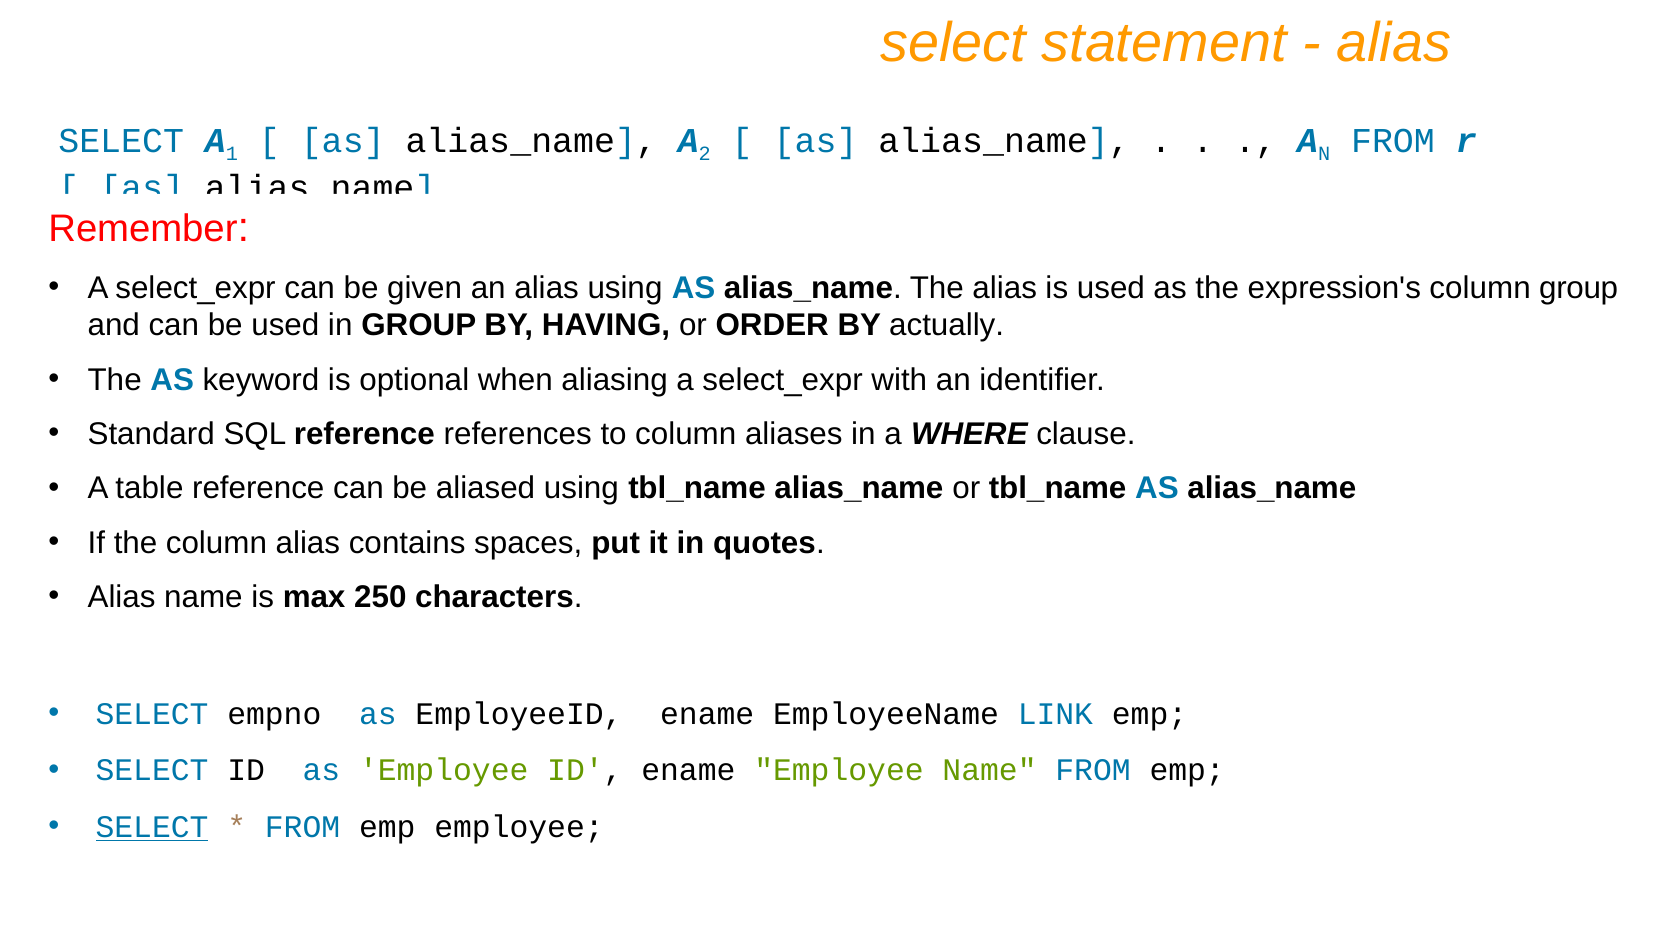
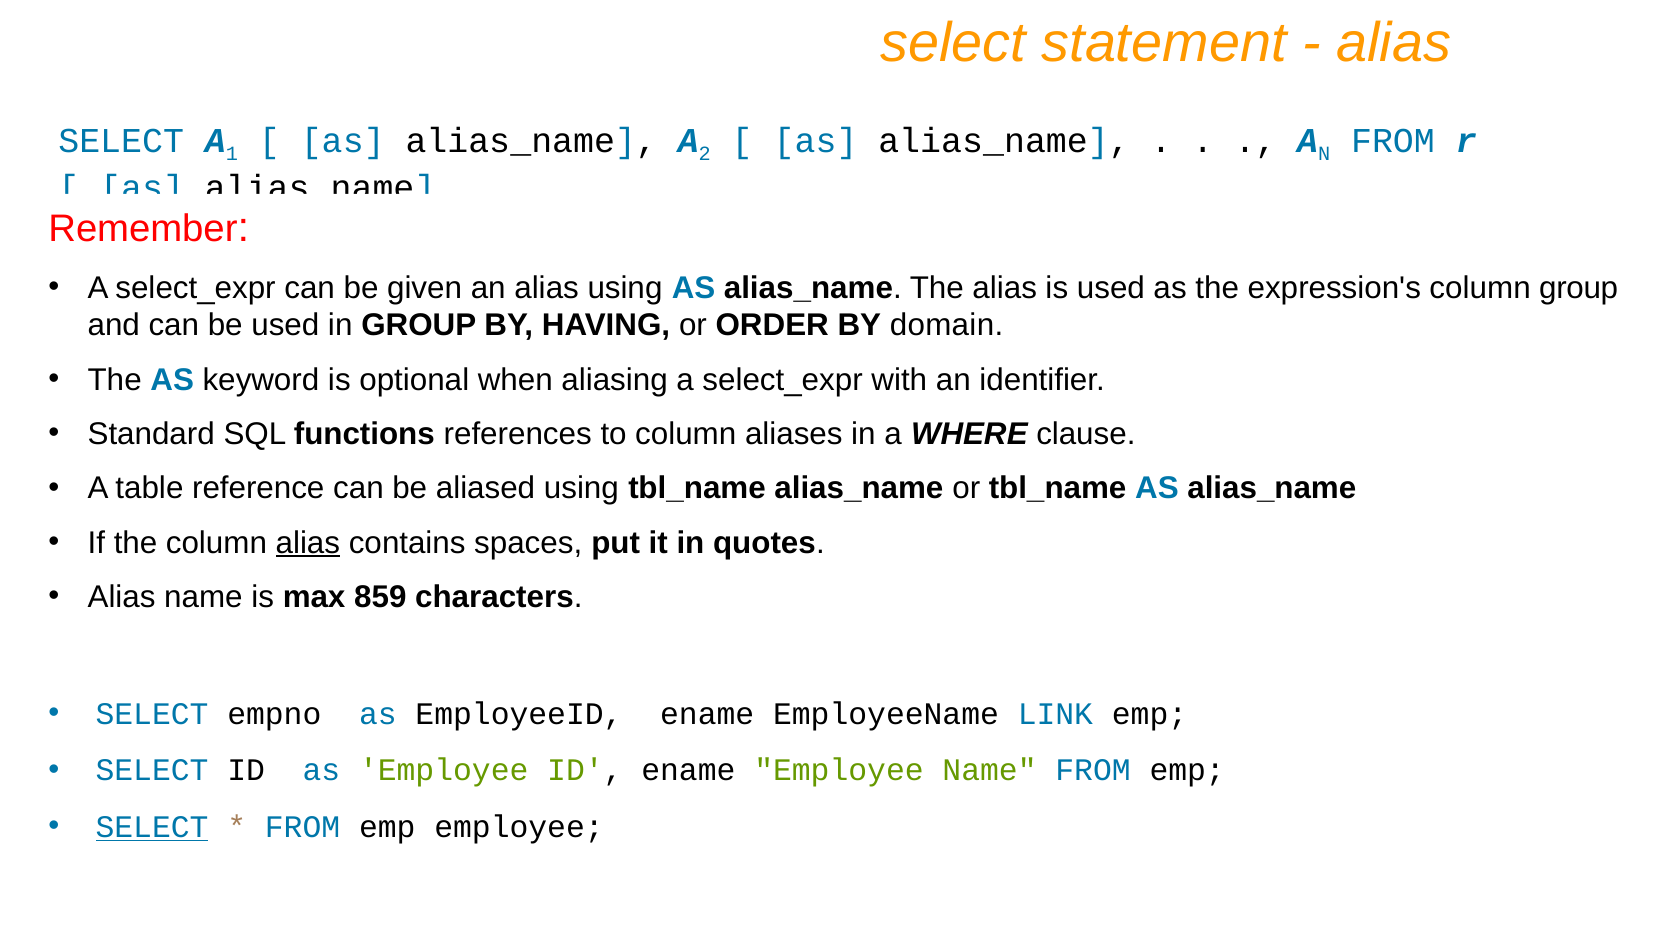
actually: actually -> domain
SQL reference: reference -> functions
alias at (308, 543) underline: none -> present
250: 250 -> 859
